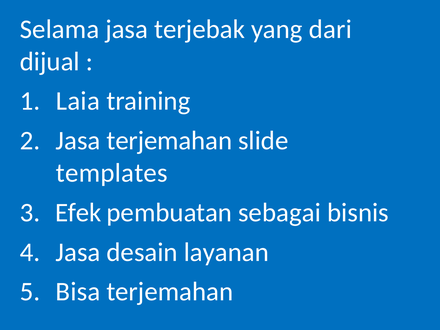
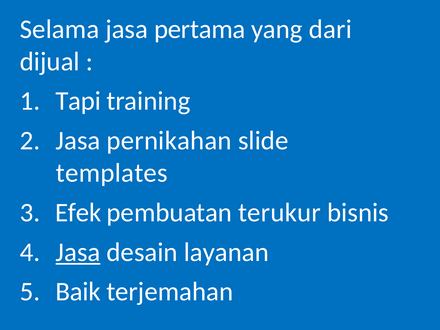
terjebak: terjebak -> pertama
Laia: Laia -> Tapi
Jasa terjemahan: terjemahan -> pernikahan
sebagai: sebagai -> terukur
Jasa at (78, 252) underline: none -> present
Bisa: Bisa -> Baik
